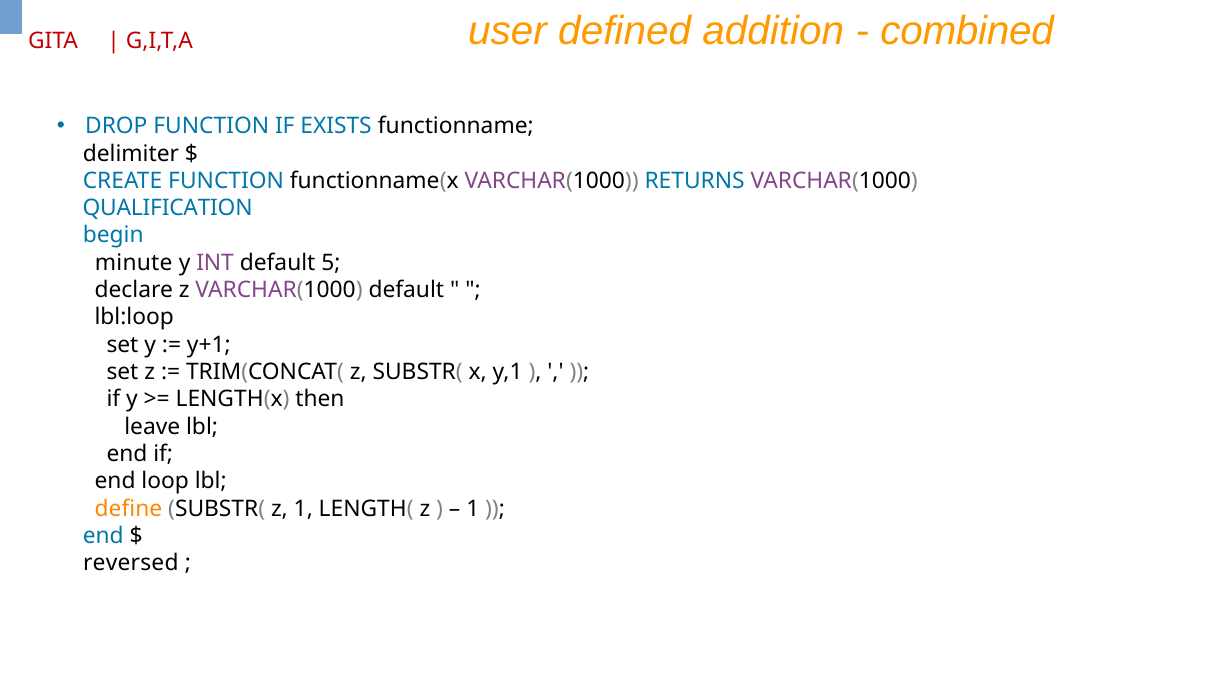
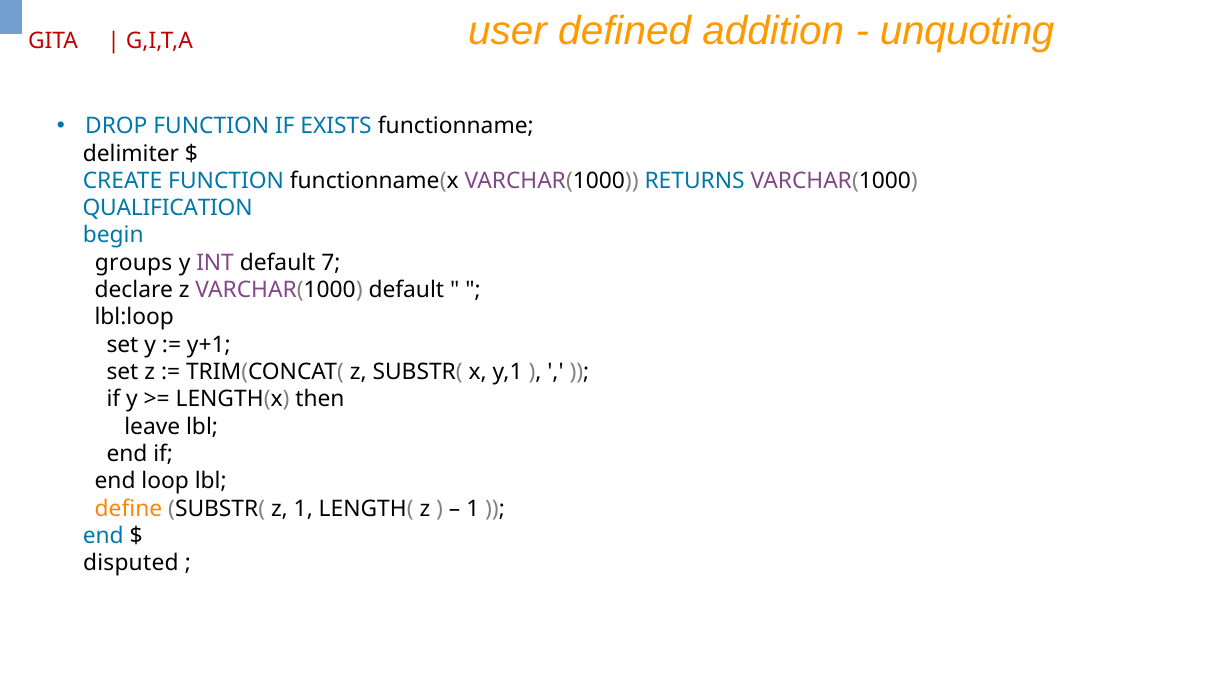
combined: combined -> unquoting
minute: minute -> groups
5: 5 -> 7
reversed: reversed -> disputed
